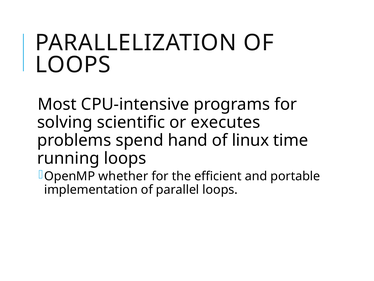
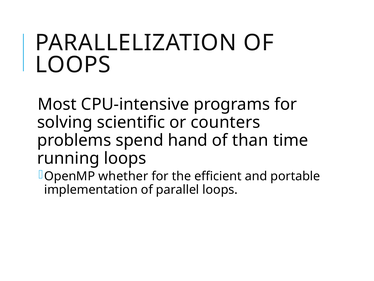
executes: executes -> counters
linux: linux -> than
